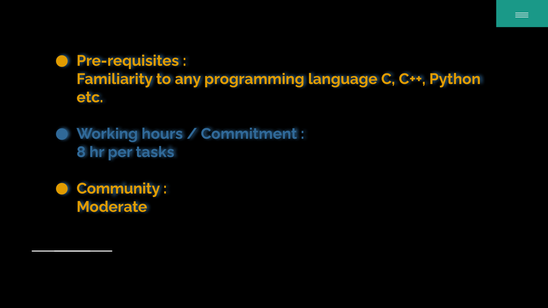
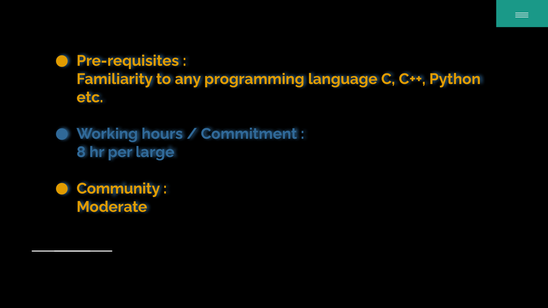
tasks: tasks -> large
